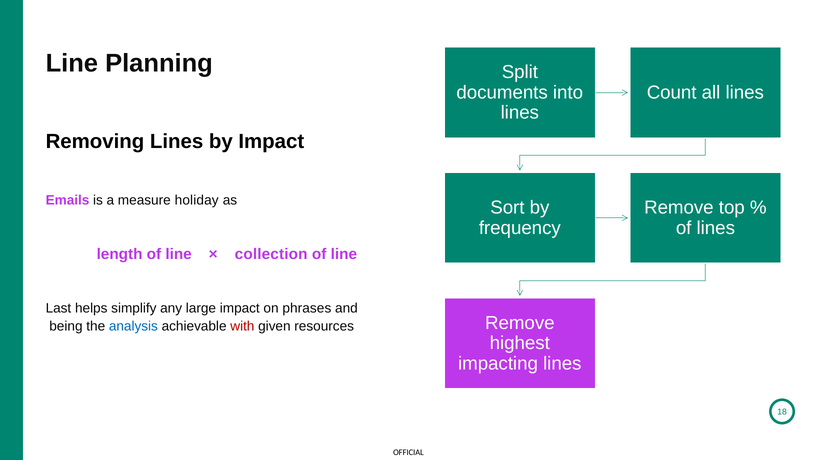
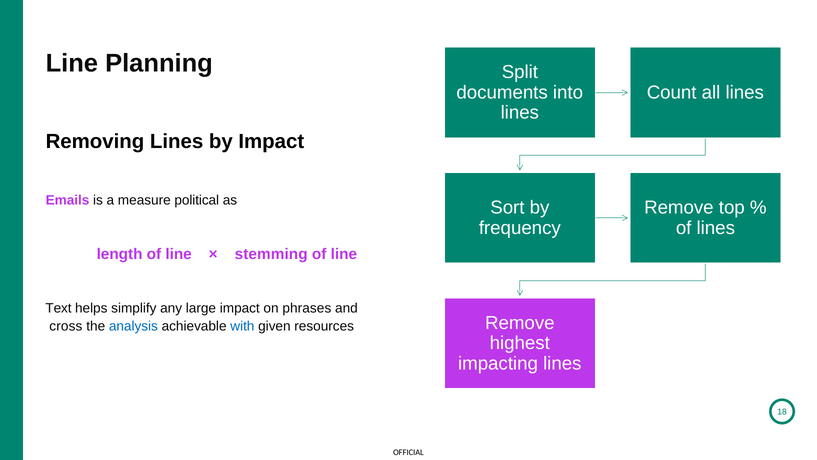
holiday: holiday -> political
collection: collection -> stemming
Last: Last -> Text
being: being -> cross
with colour: red -> blue
